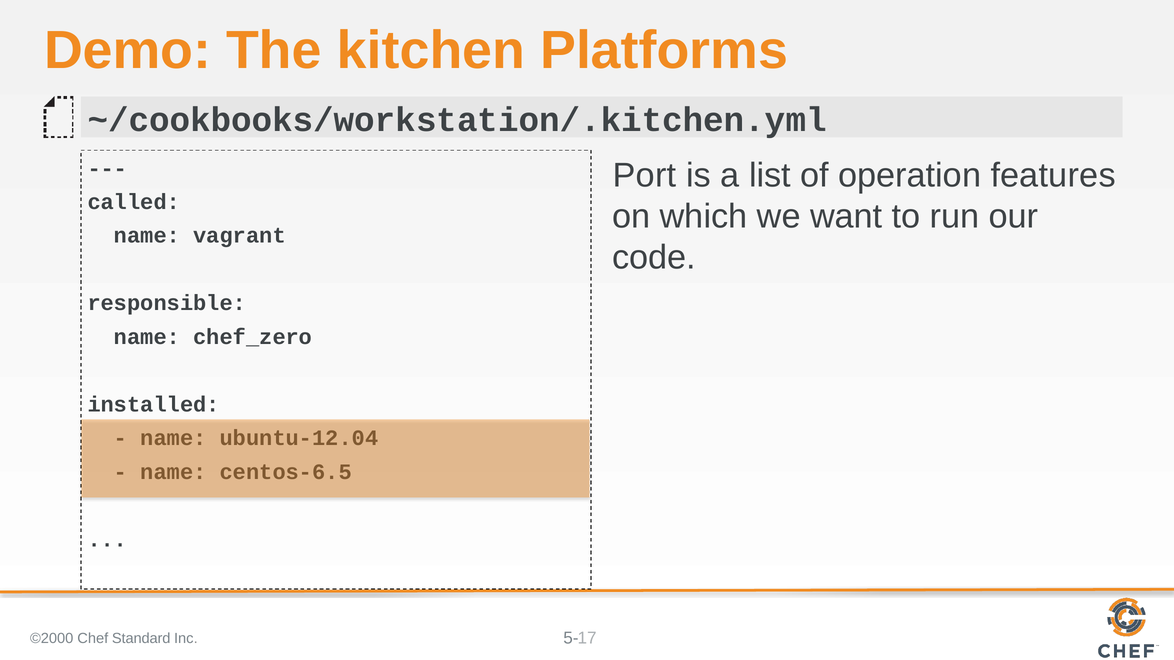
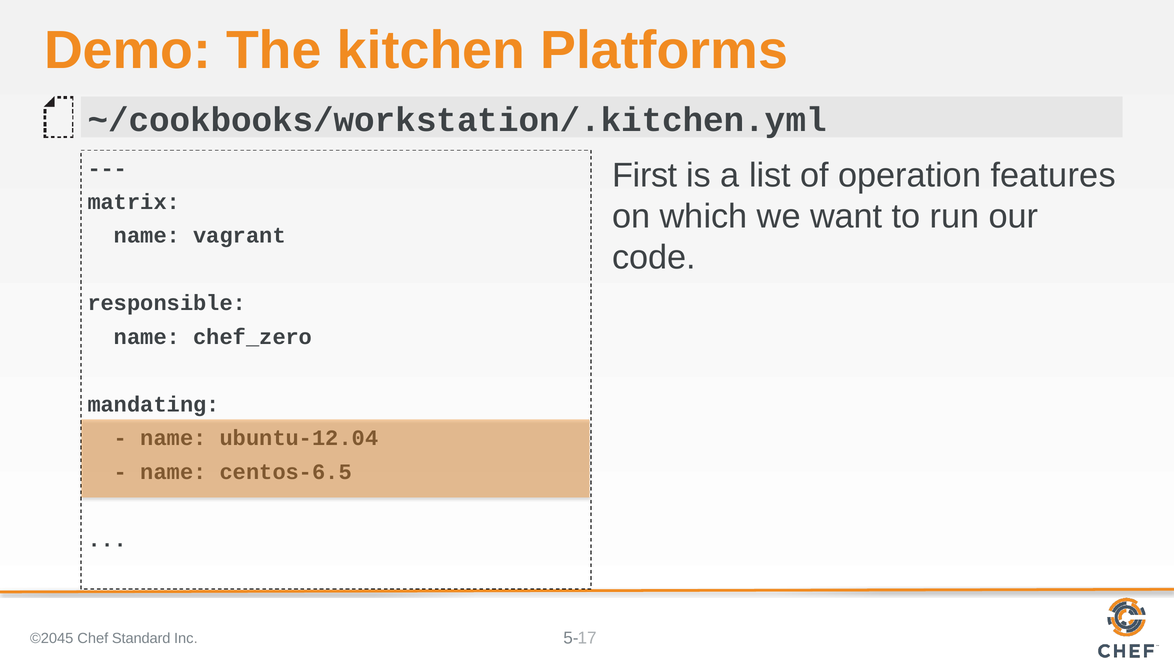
Port: Port -> First
called: called -> matrix
installed: installed -> mandating
©2000: ©2000 -> ©2045
